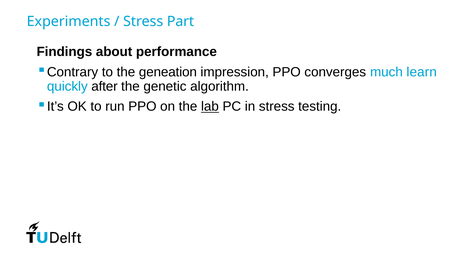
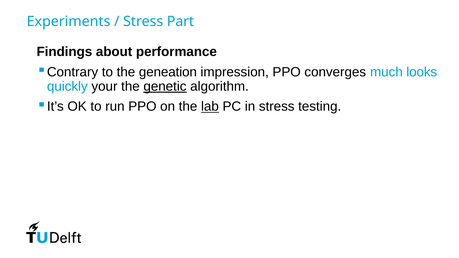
learn: learn -> looks
after: after -> your
genetic underline: none -> present
